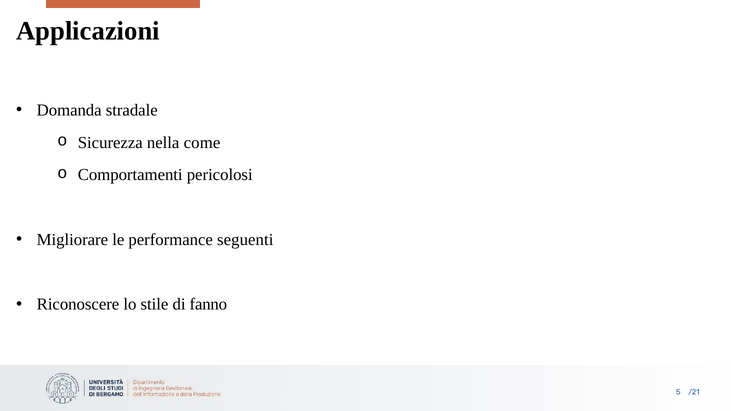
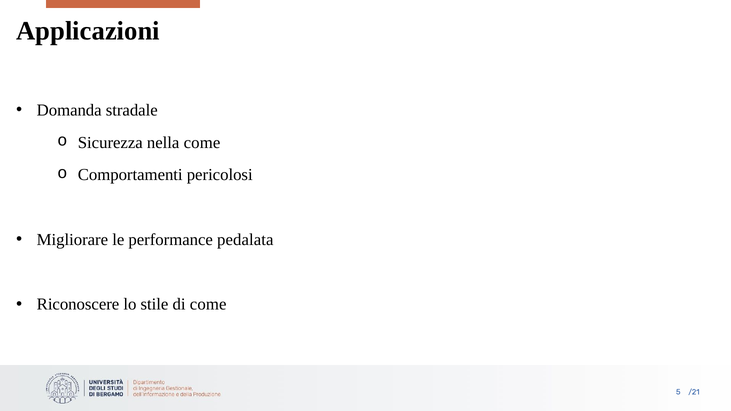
seguenti: seguenti -> pedalata
di fanno: fanno -> come
